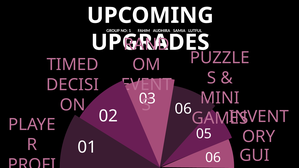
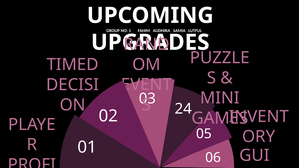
06 at (183, 109): 06 -> 24
